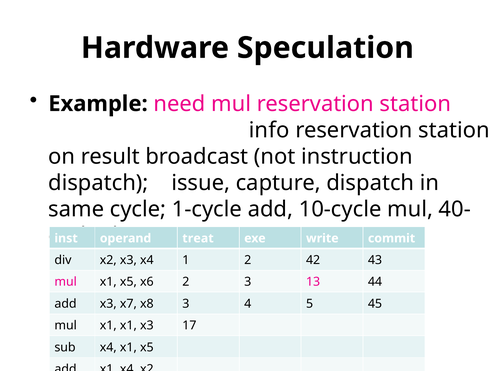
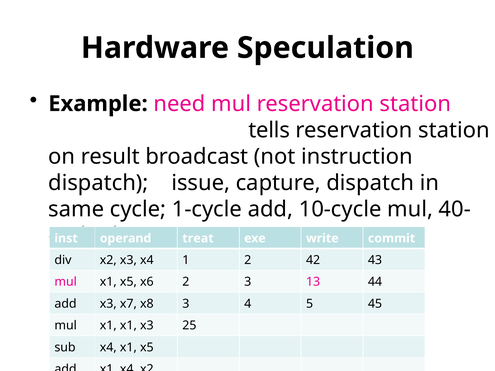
info: info -> tells
17: 17 -> 25
